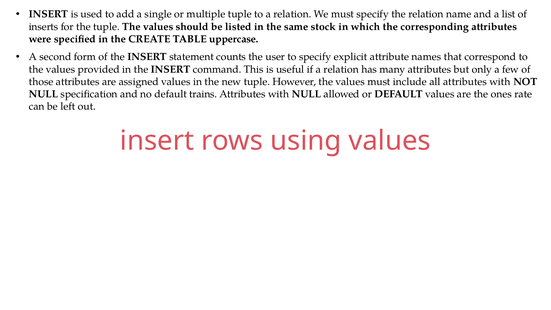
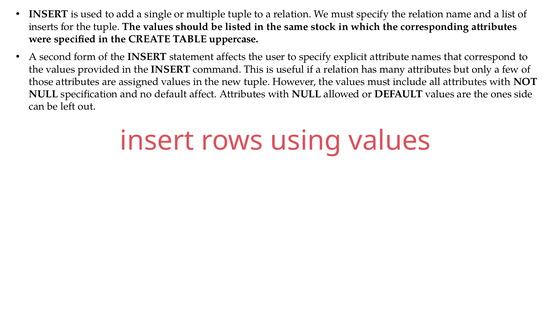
counts: counts -> affects
trains: trains -> affect
rate: rate -> side
